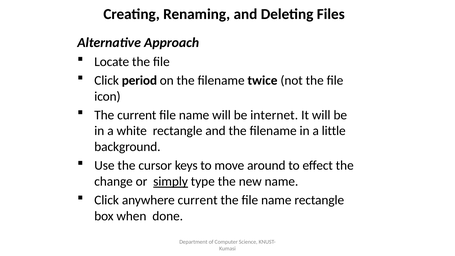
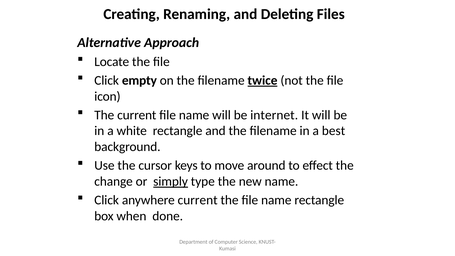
period: period -> empty
twice underline: none -> present
little: little -> best
